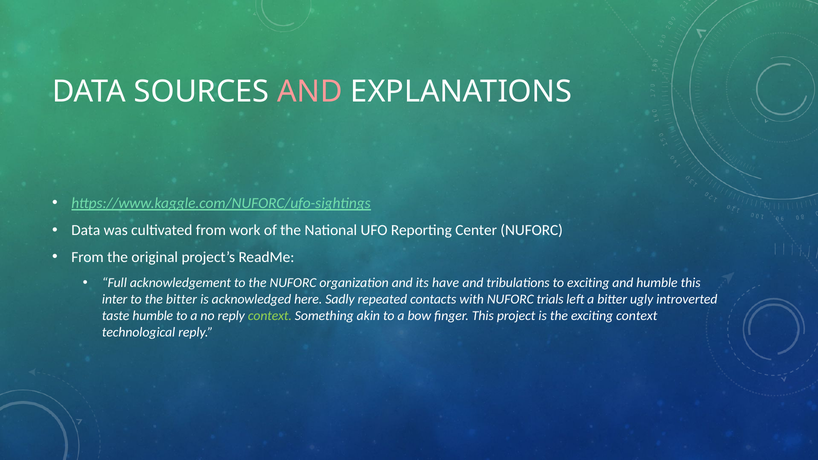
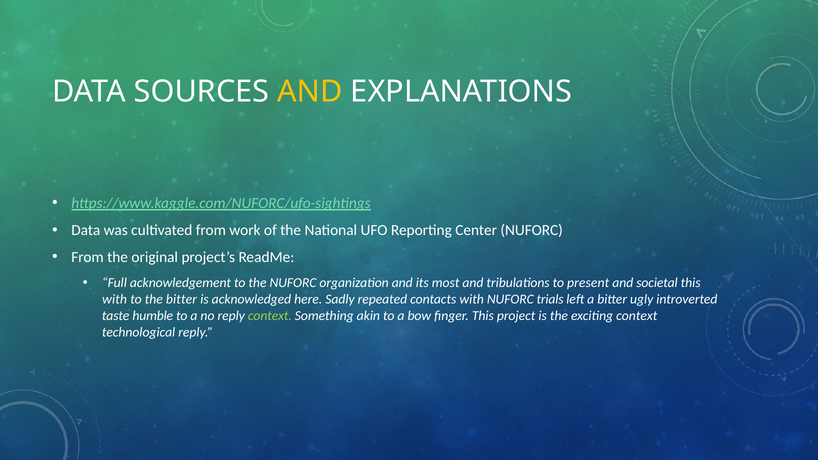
AND at (310, 92) colour: pink -> yellow
have: have -> most
to exciting: exciting -> present
and humble: humble -> societal
inter at (115, 299): inter -> with
